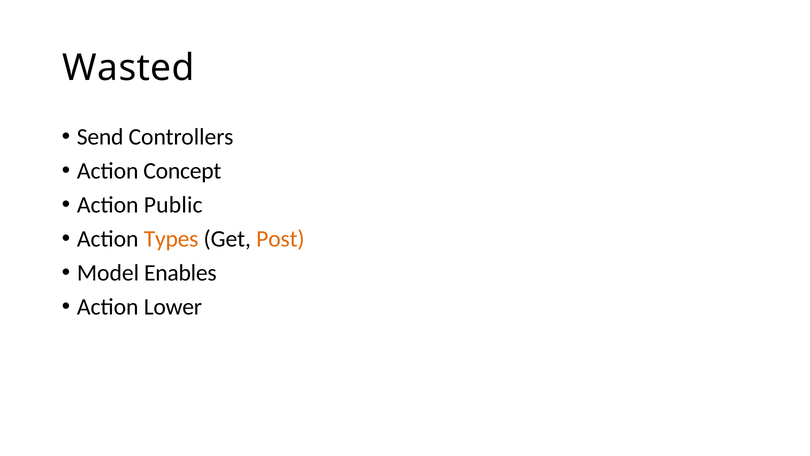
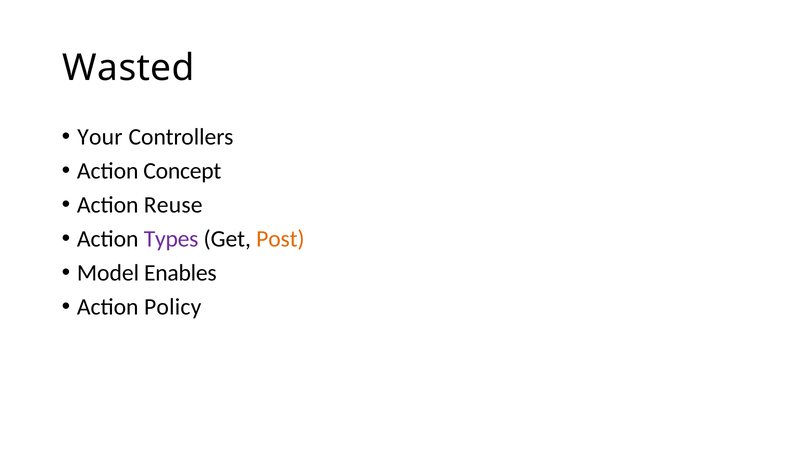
Send: Send -> Your
Public: Public -> Reuse
Types colour: orange -> purple
Lower: Lower -> Policy
